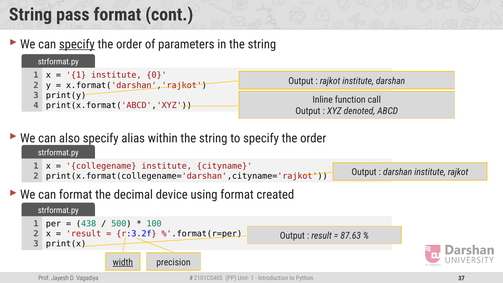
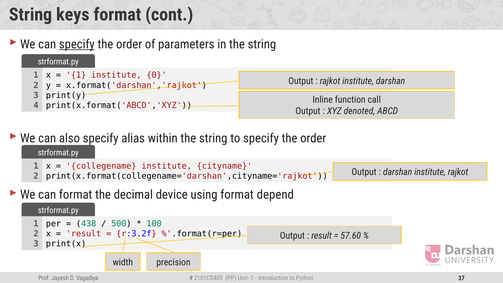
pass: pass -> keys
created: created -> depend
87.63: 87.63 -> 57.60
width underline: present -> none
